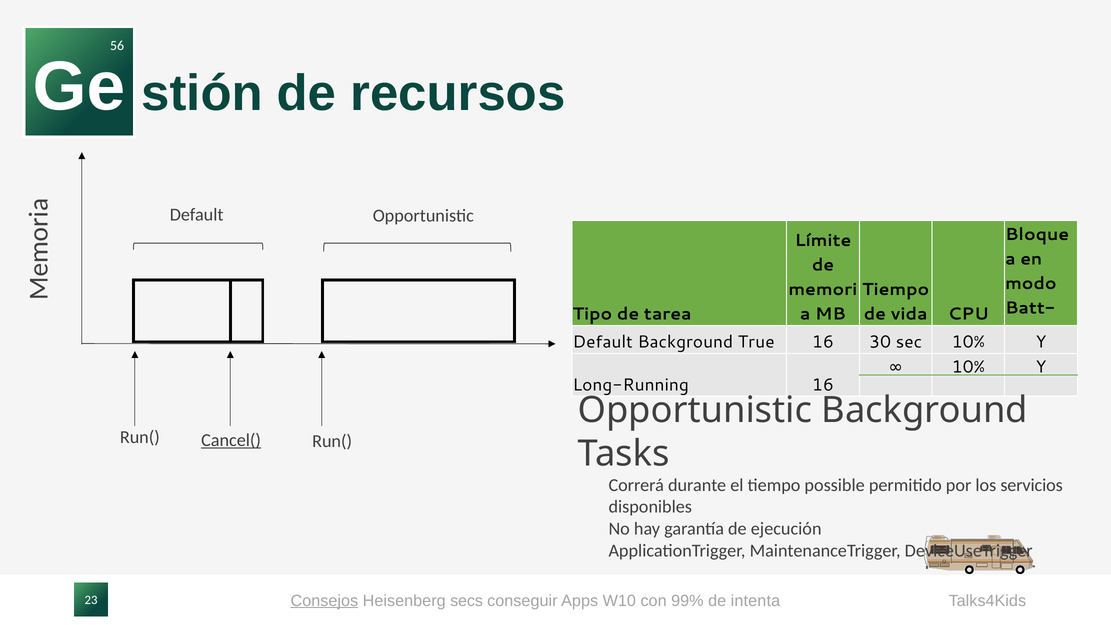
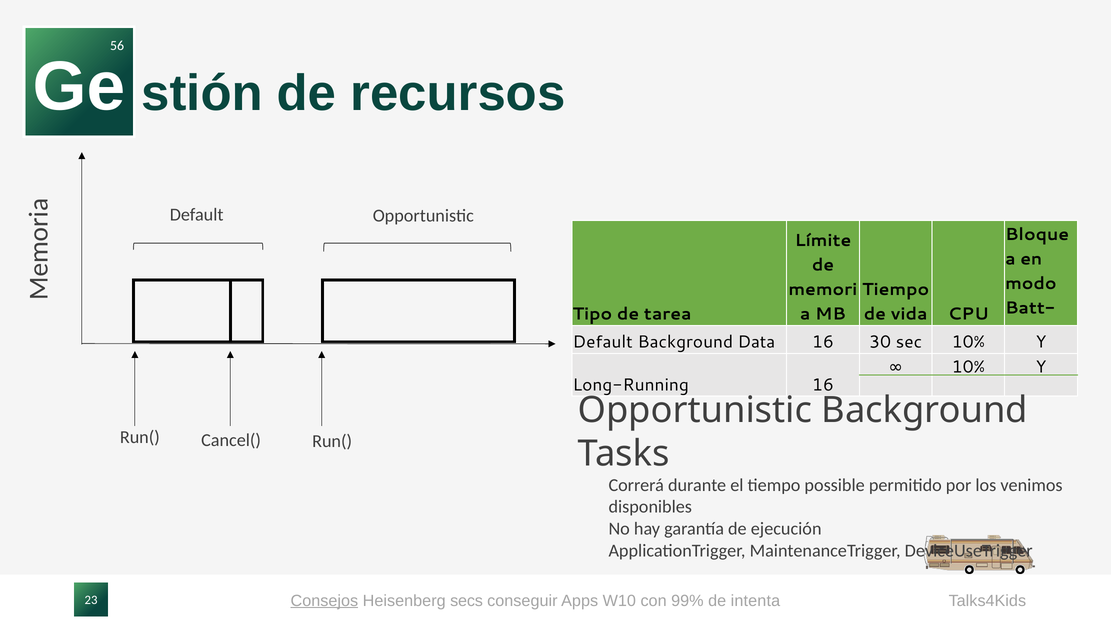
True: True -> Data
Cancel( underline: present -> none
servicios: servicios -> venimos
